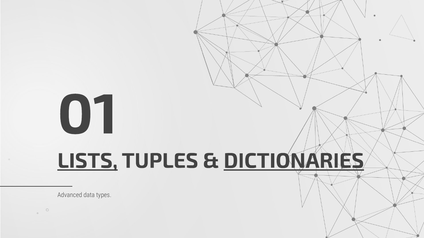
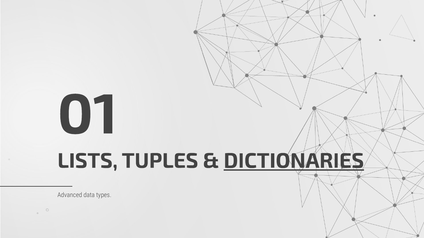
LISTS underline: present -> none
